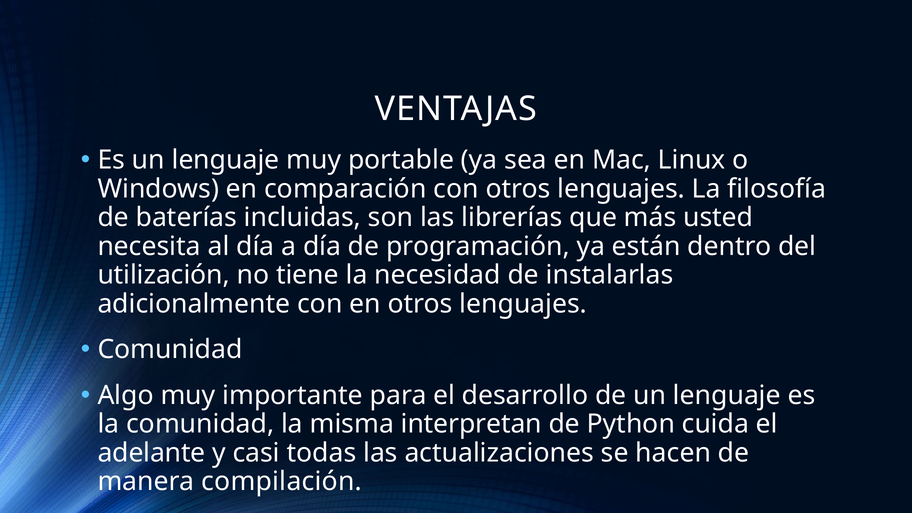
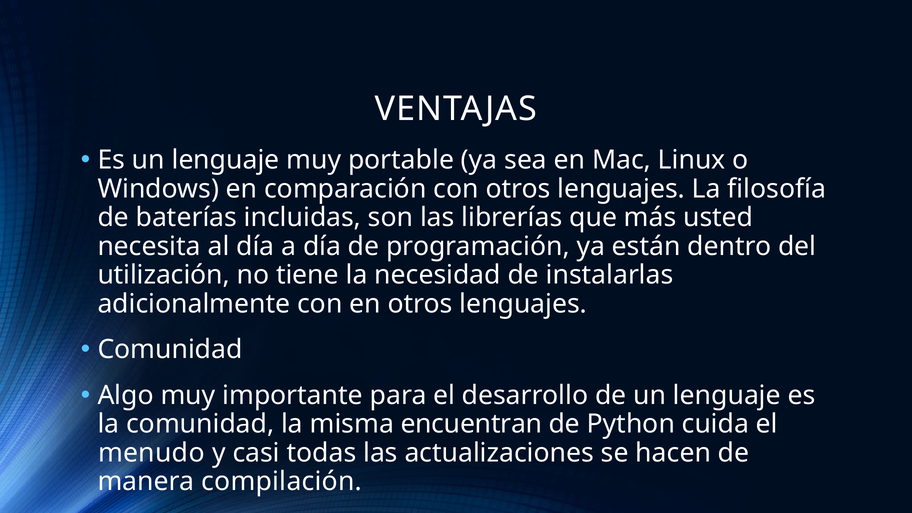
interpretan: interpretan -> encuentran
adelante: adelante -> menudo
